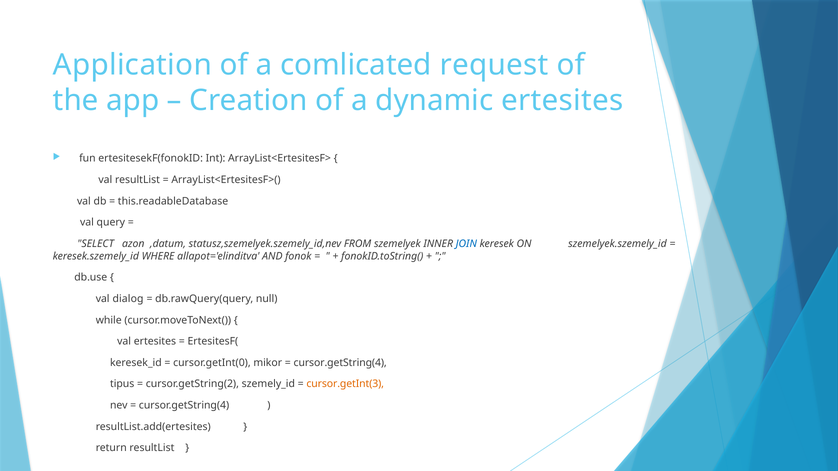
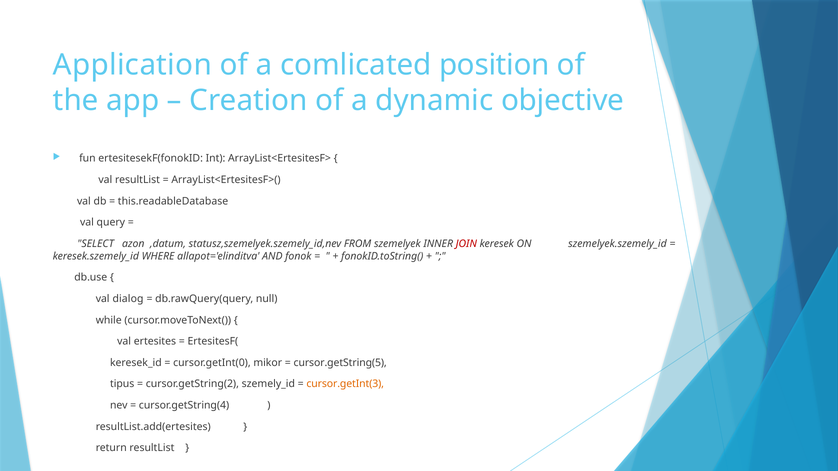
request: request -> position
dynamic ertesites: ertesites -> objective
JOIN colour: blue -> red
cursor.getString(4 at (340, 363): cursor.getString(4 -> cursor.getString(5
